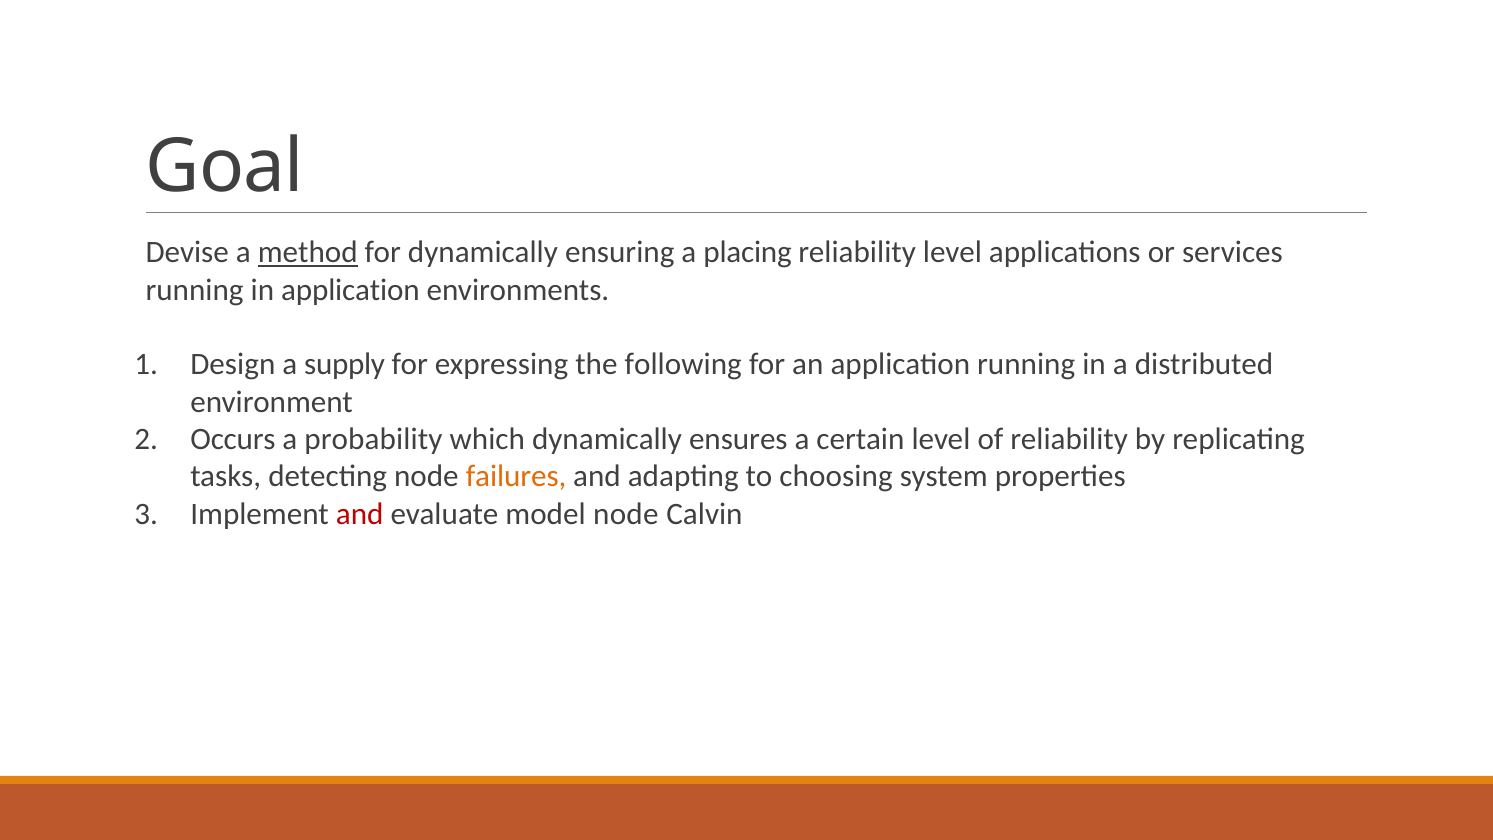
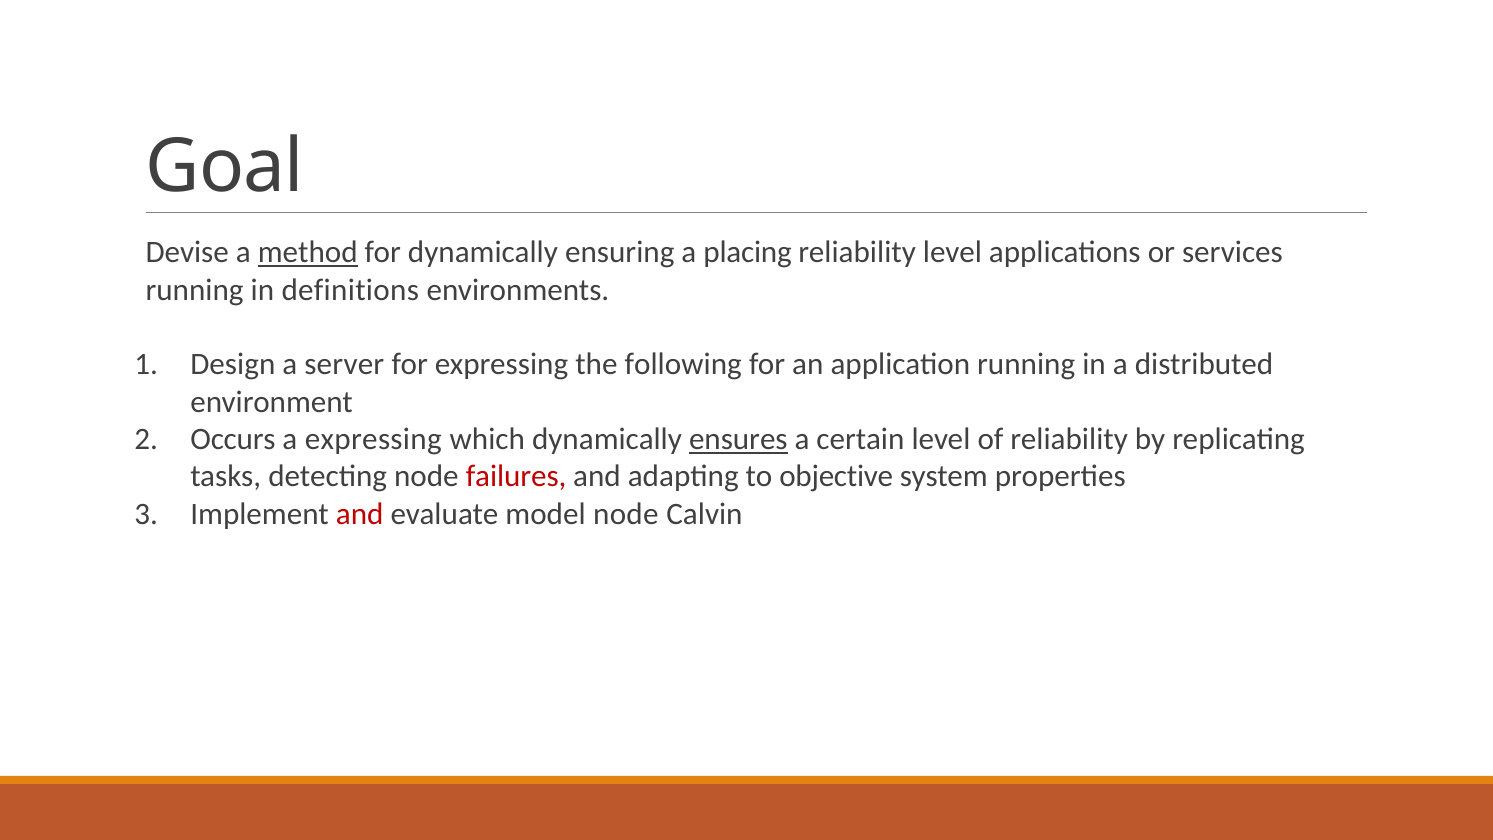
in application: application -> definitions
supply: supply -> server
a probability: probability -> expressing
ensures underline: none -> present
failures colour: orange -> red
choosing: choosing -> objective
